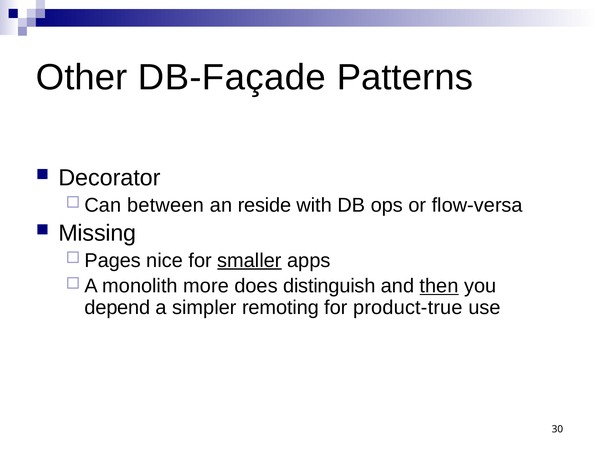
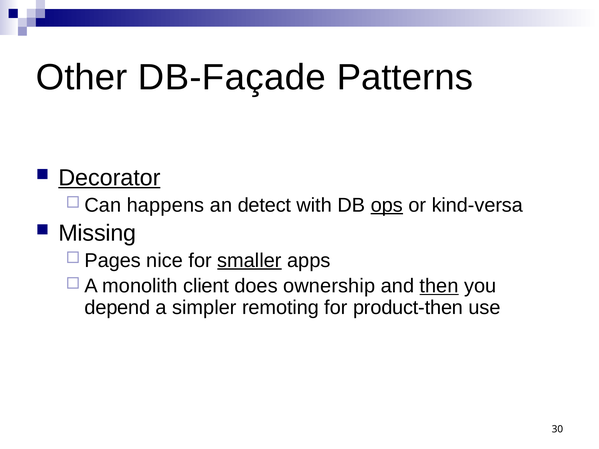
Decorator underline: none -> present
between: between -> happens
reside: reside -> detect
ops underline: none -> present
flow-versa: flow-versa -> kind-versa
more: more -> client
distinguish: distinguish -> ownership
product-true: product-true -> product-then
